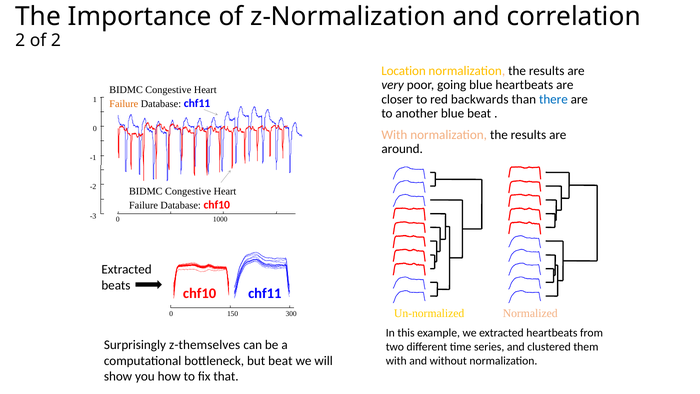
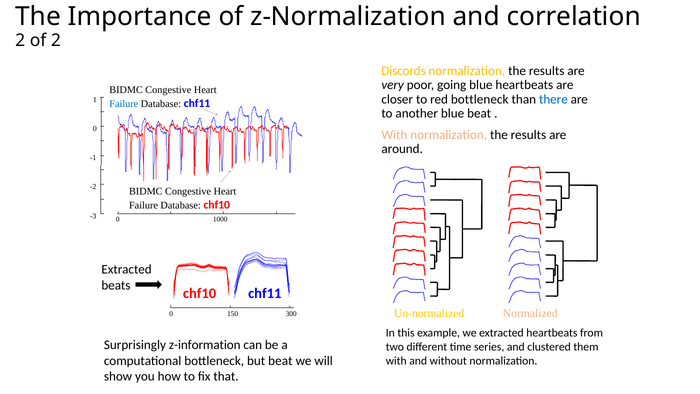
Location: Location -> Discords
red backwards: backwards -> bottleneck
Failure at (124, 104) colour: orange -> blue
z-themselves: z-themselves -> z-information
